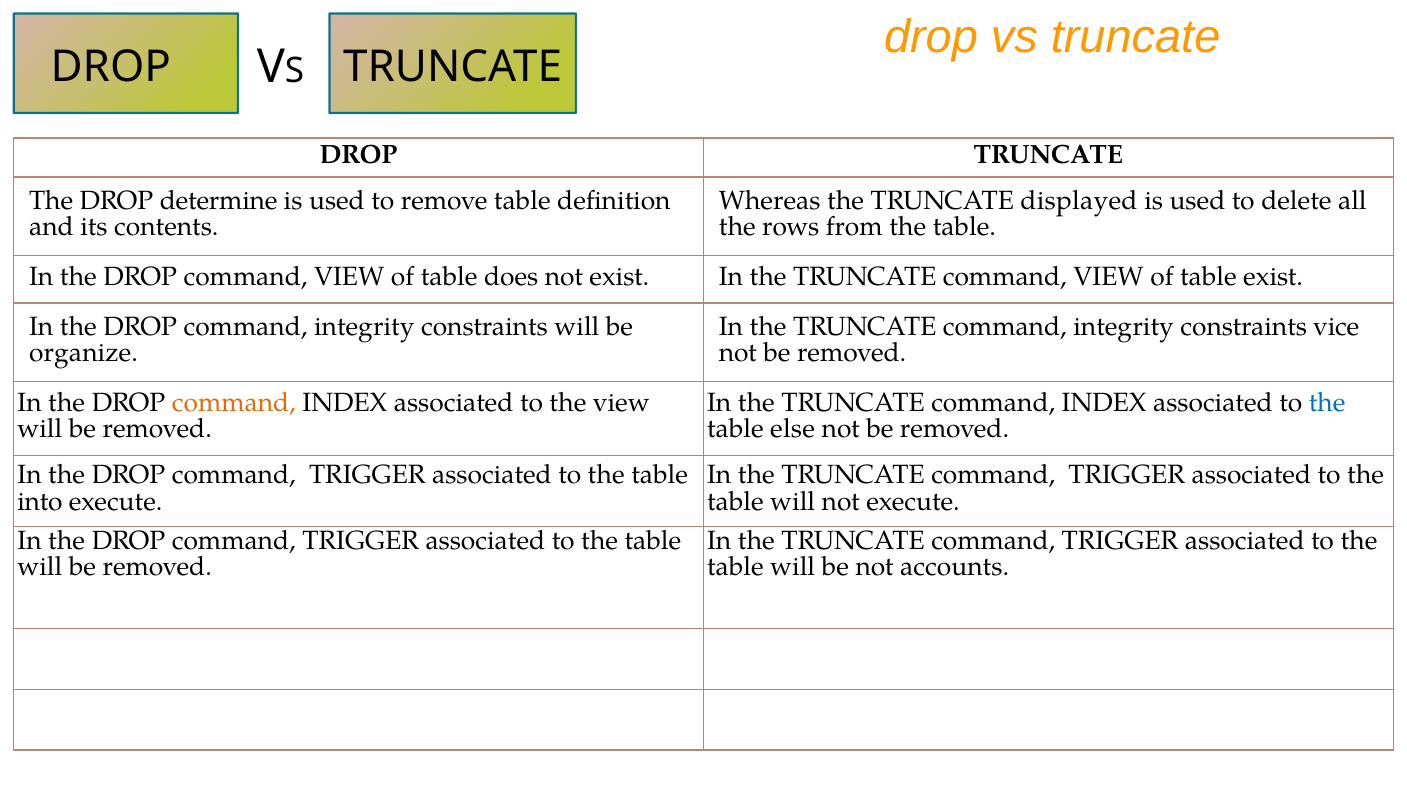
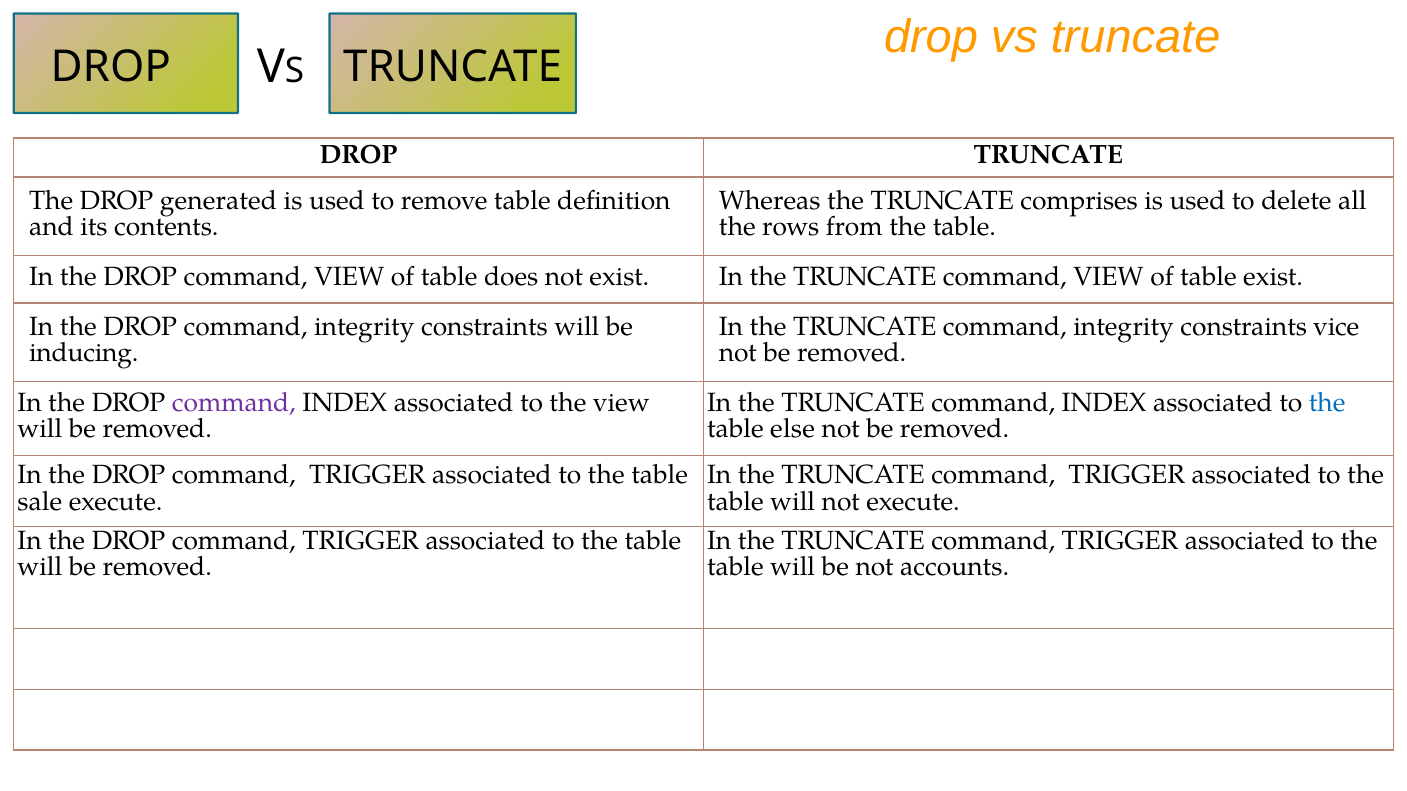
determine: determine -> generated
displayed: displayed -> comprises
organize: organize -> inducing
command at (234, 403) colour: orange -> purple
into: into -> sale
